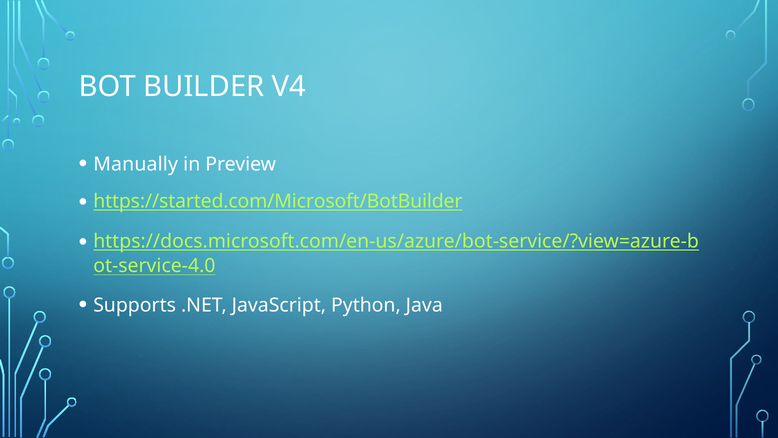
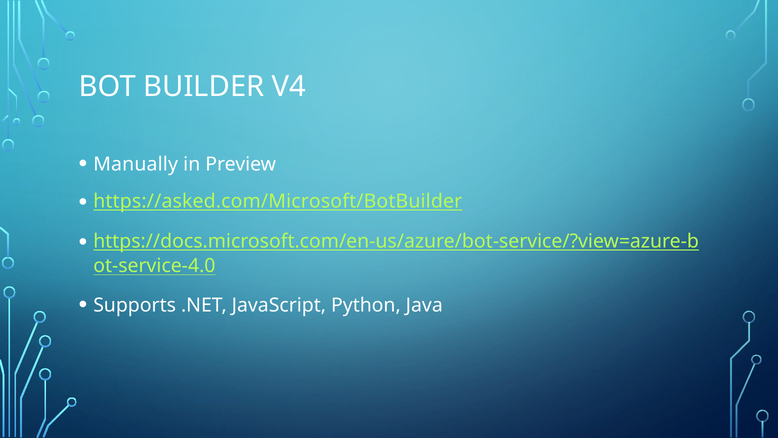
https://started.com/Microsoft/BotBuilder: https://started.com/Microsoft/BotBuilder -> https://asked.com/Microsoft/BotBuilder
